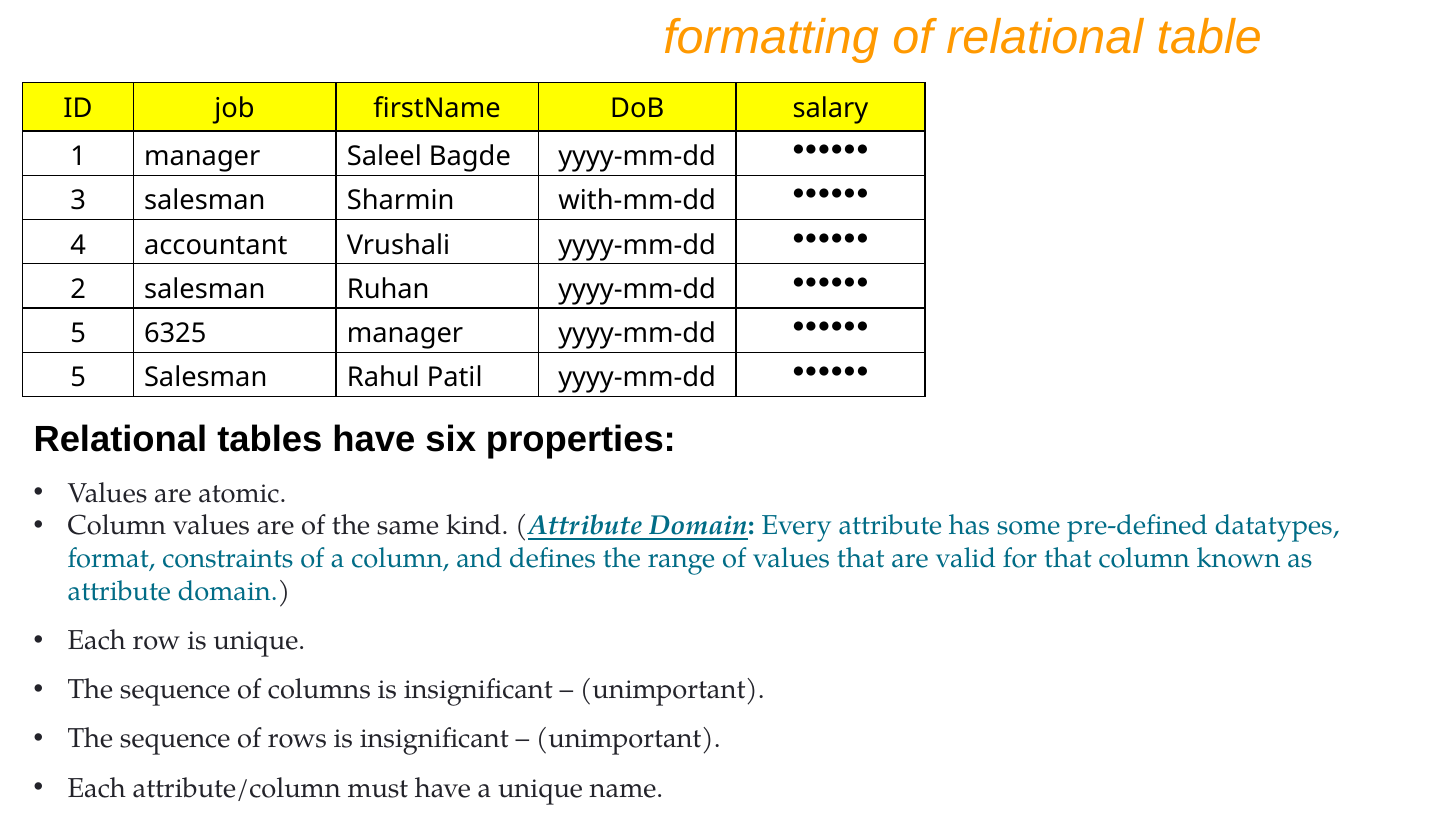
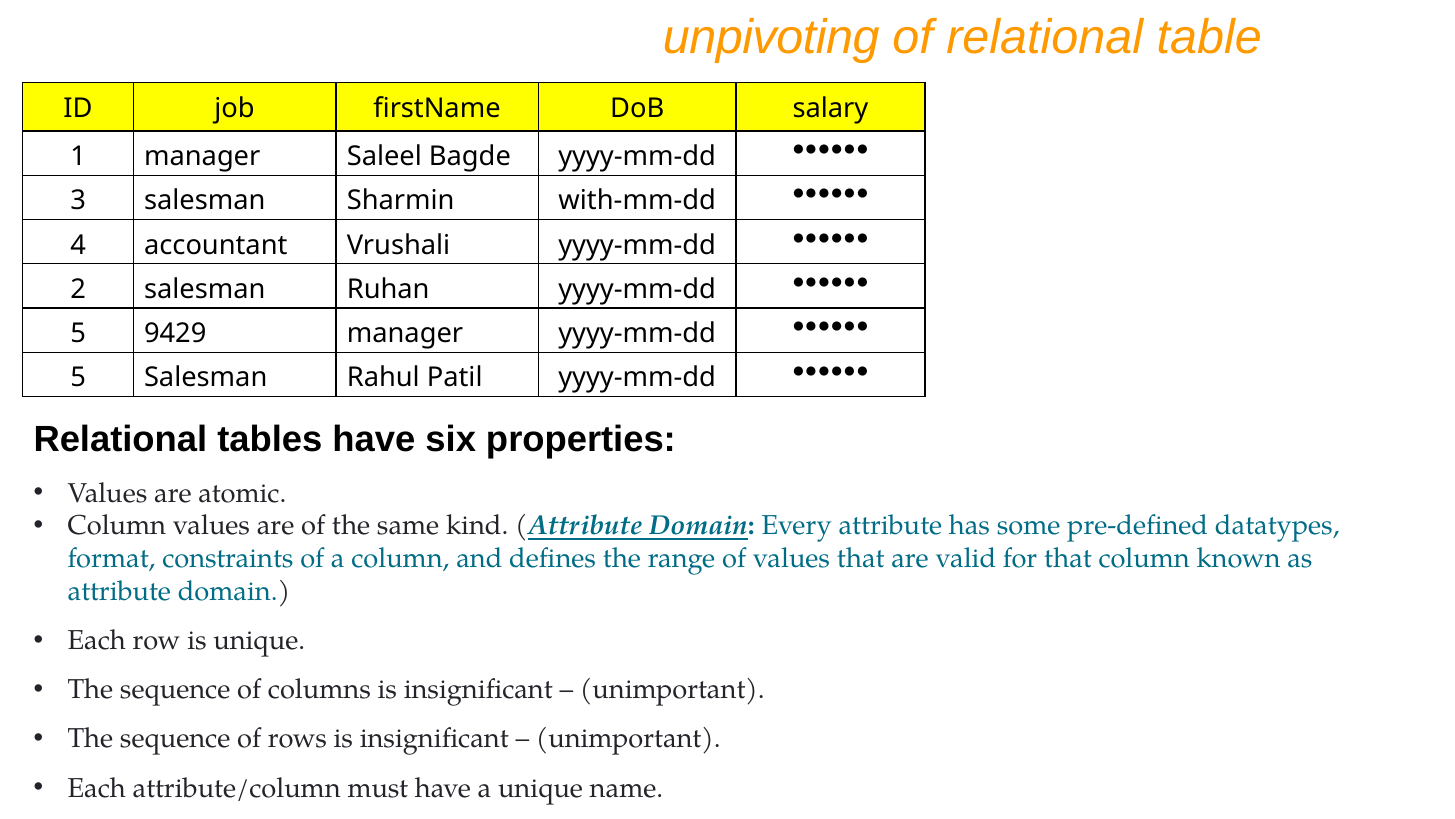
formatting: formatting -> unpivoting
6325: 6325 -> 9429
